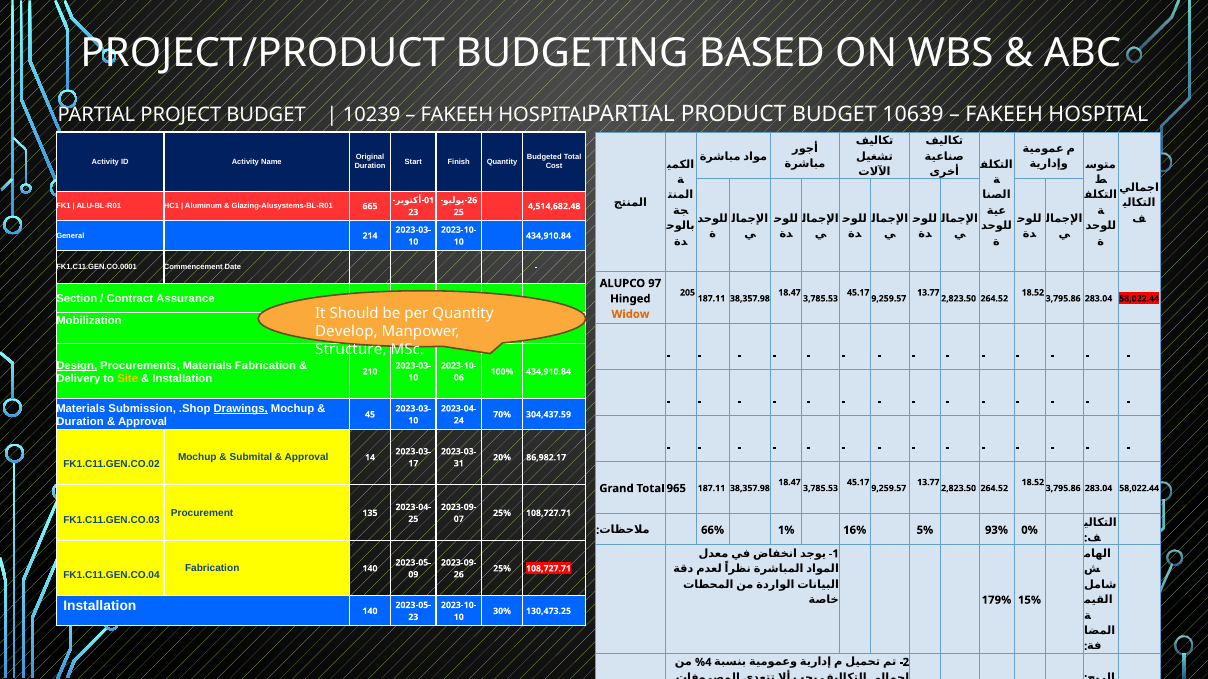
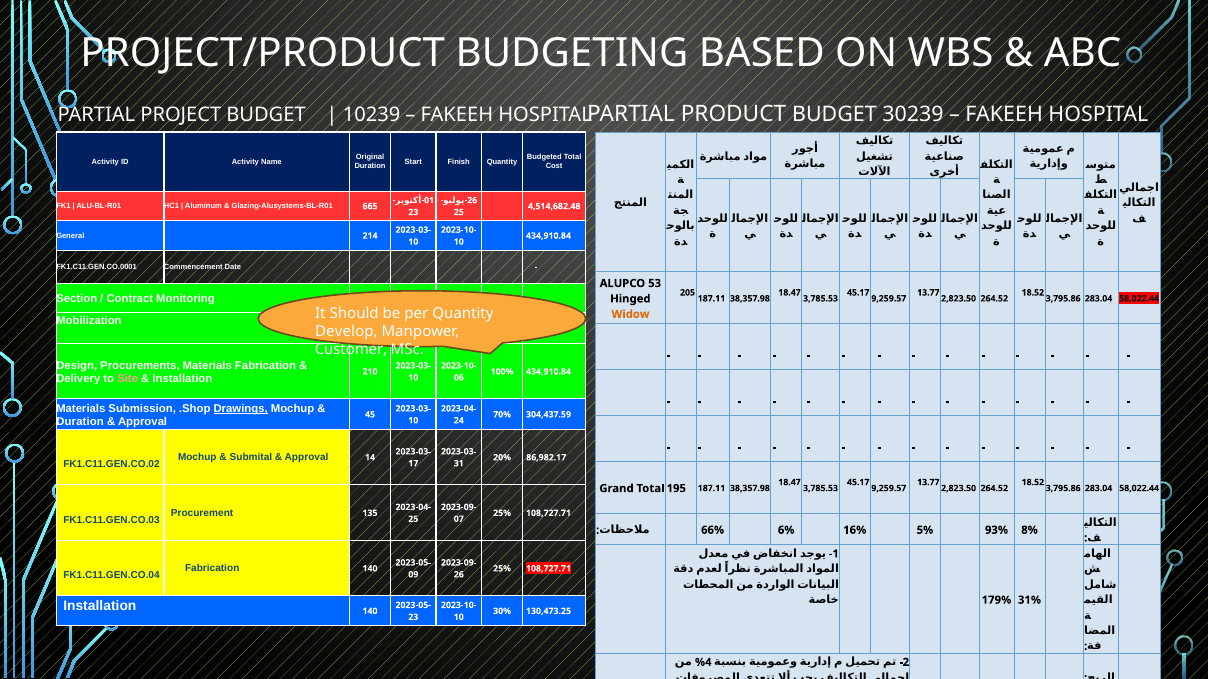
10639: 10639 -> 30239
97: 97 -> 53
Assurance: Assurance -> Monitoring
Structure: Structure -> Customer
Design underline: present -> none
Site colour: yellow -> pink
965: 965 -> 195
1%: 1% -> 6%
0%: 0% -> 8%
15%: 15% -> 31%
